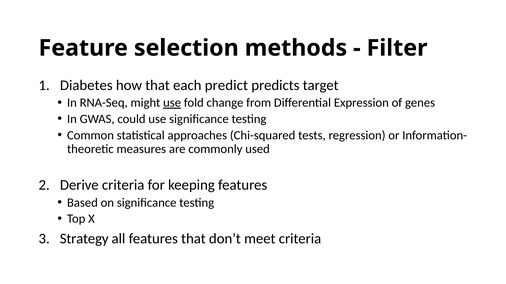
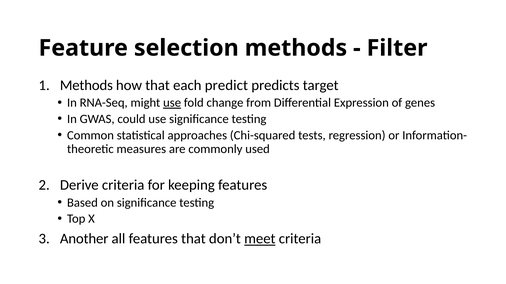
Diabetes at (86, 86): Diabetes -> Methods
Strategy: Strategy -> Another
meet underline: none -> present
